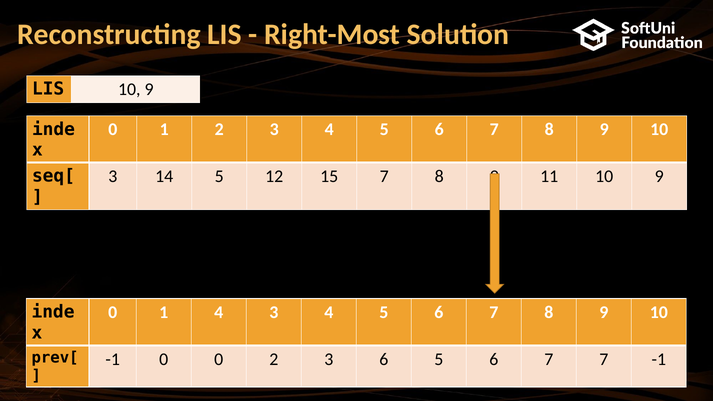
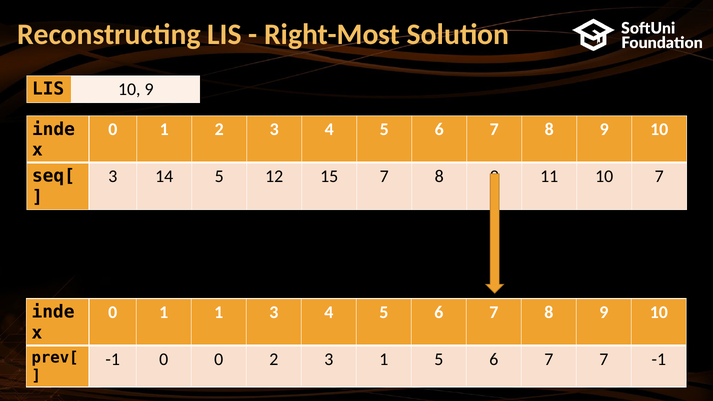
11 10 9: 9 -> 7
1 4: 4 -> 1
3 6: 6 -> 1
